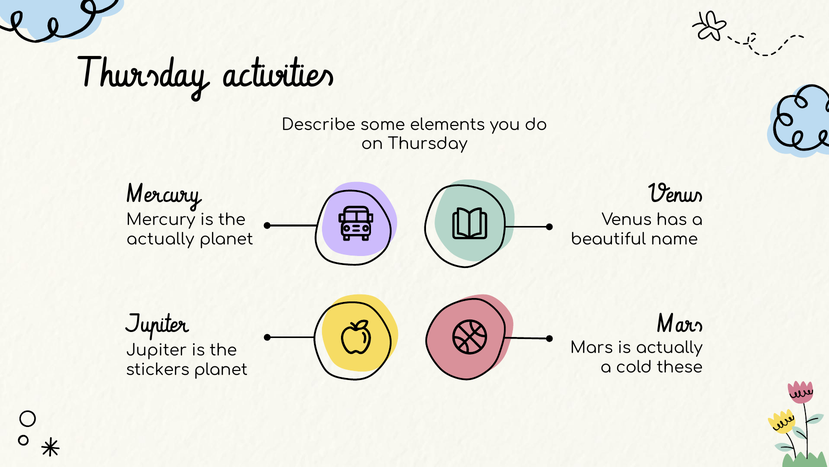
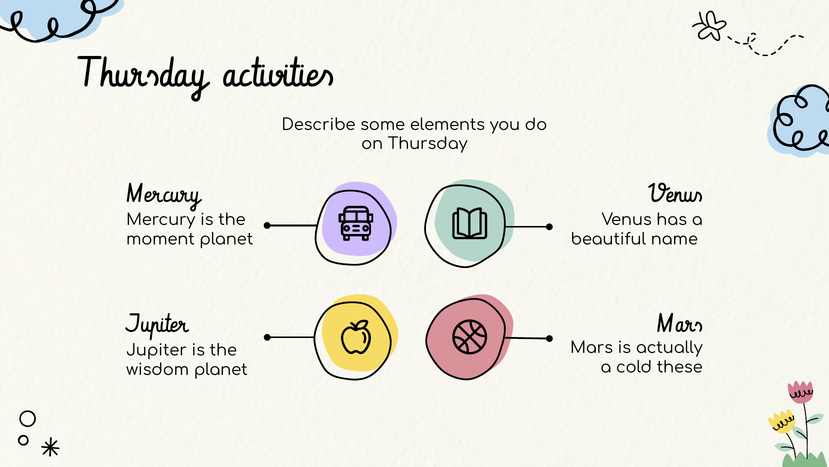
actually at (160, 239): actually -> moment
stickers: stickers -> wisdom
